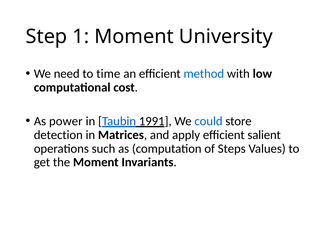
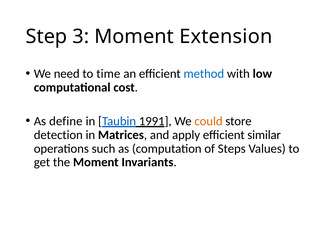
1: 1 -> 3
University: University -> Extension
power: power -> define
could colour: blue -> orange
salient: salient -> similar
